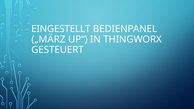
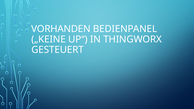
EINGESTELLT: EINGESTELLT -> VORHANDEN
„MÄRZ: „MÄRZ -> „KEINE
